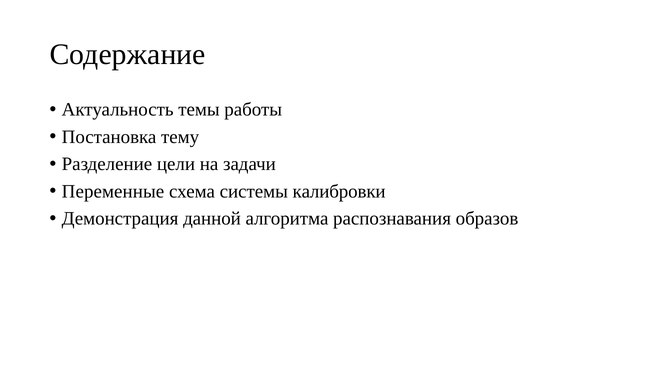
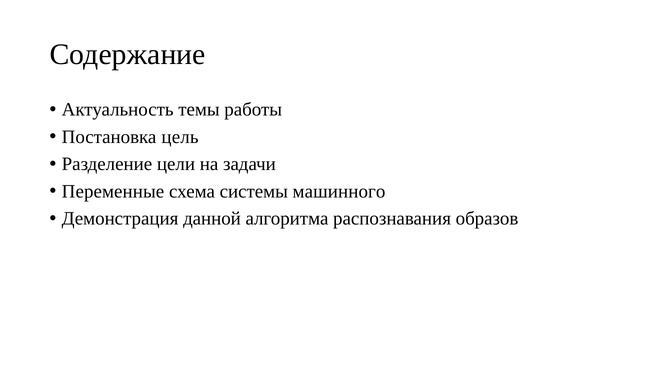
тему: тему -> цель
калибровки: калибровки -> машинного
